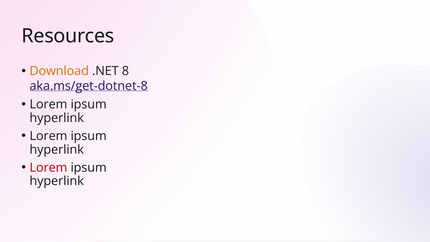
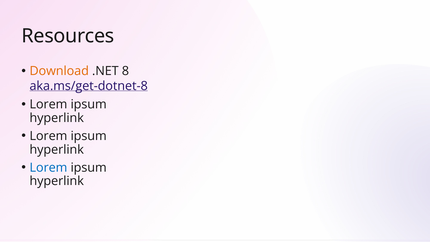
Lorem at (48, 167) colour: red -> blue
